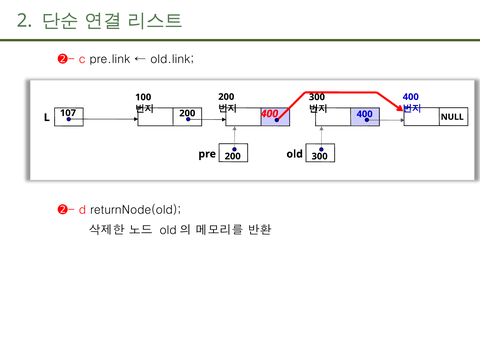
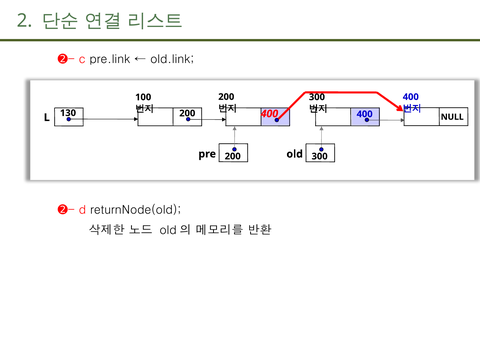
107: 107 -> 130
